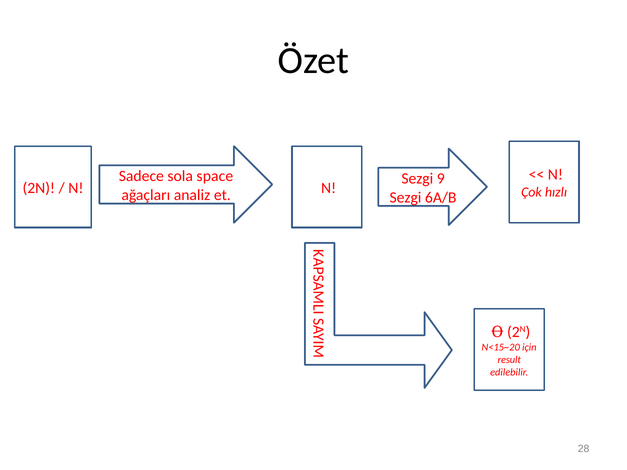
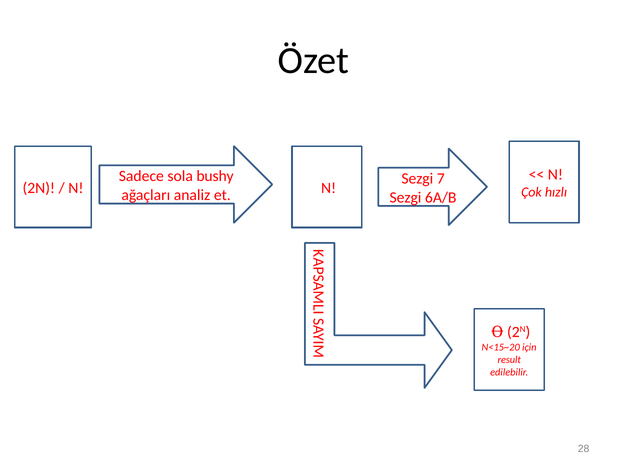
space: space -> bushy
9: 9 -> 7
